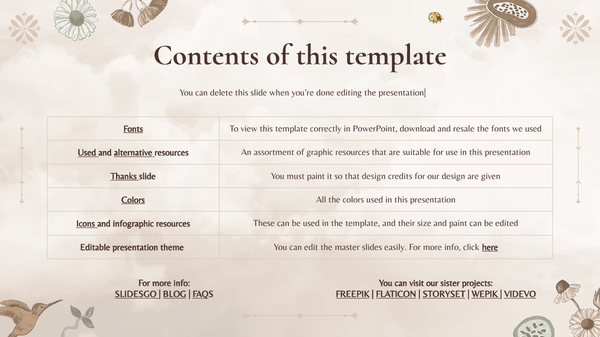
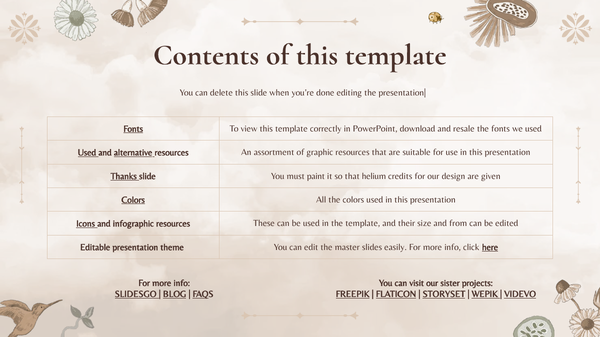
that design: design -> helium
and paint: paint -> from
